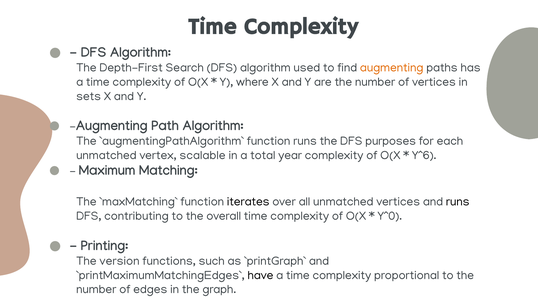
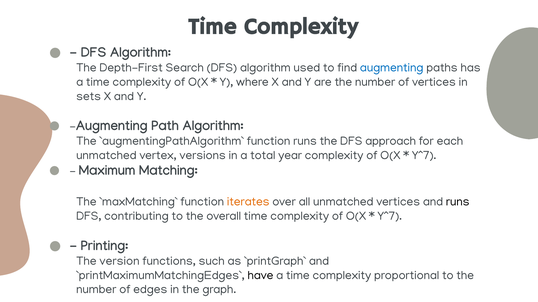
augmenting at (392, 68) colour: orange -> blue
purposes: purposes -> approach
scalable: scalable -> versions
Y^6 at (424, 156): Y^6 -> Y^7
iterates colour: black -> orange
Y^0 at (390, 216): Y^0 -> Y^7
